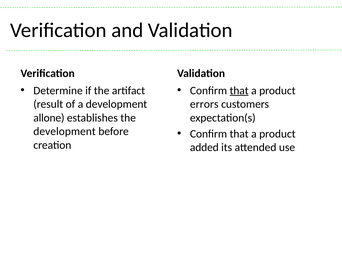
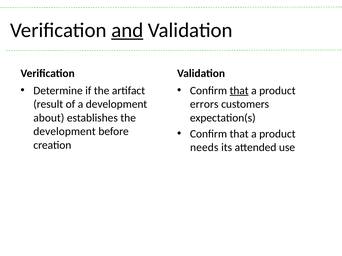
and underline: none -> present
allone: allone -> about
added: added -> needs
